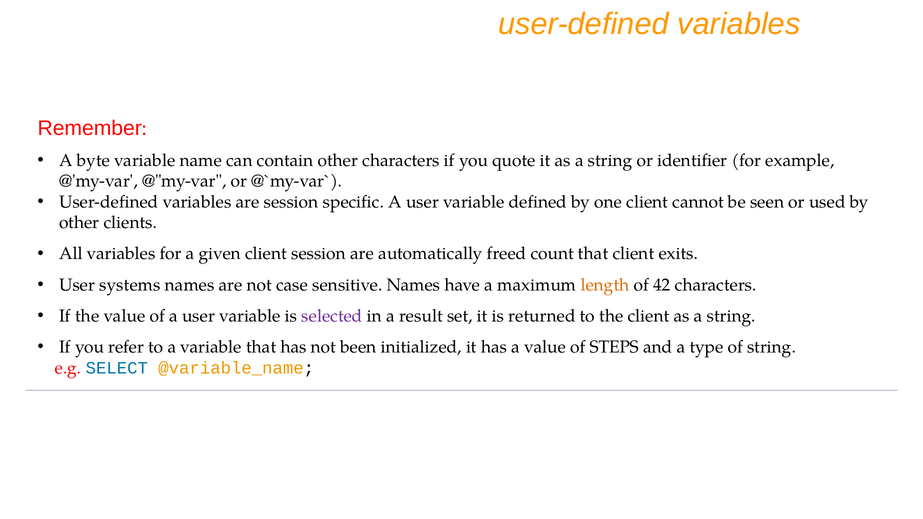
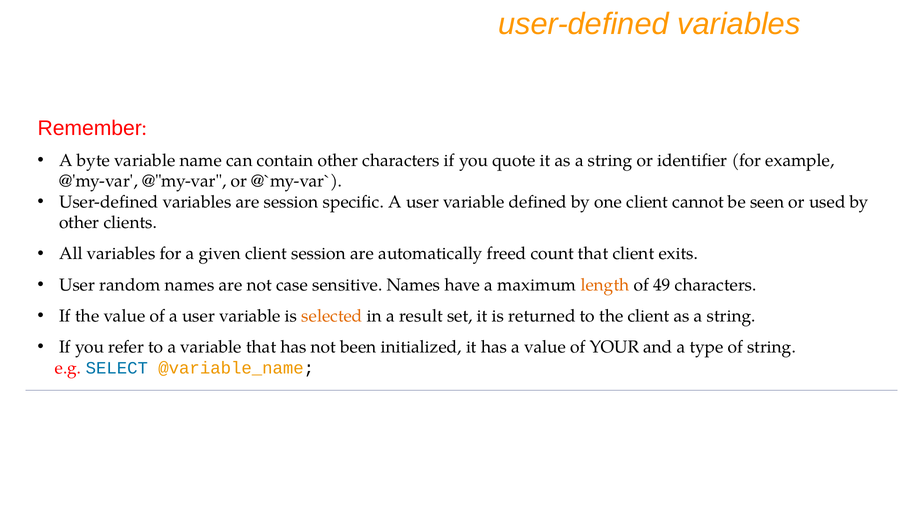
systems: systems -> random
42: 42 -> 49
selected colour: purple -> orange
STEPS: STEPS -> YOUR
